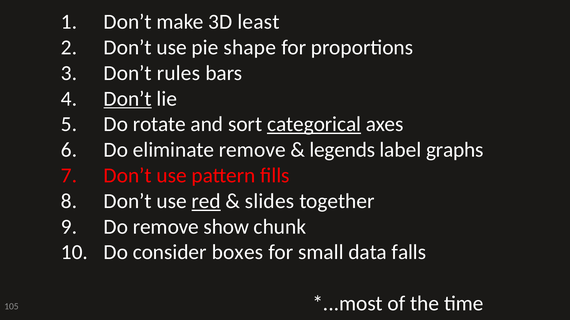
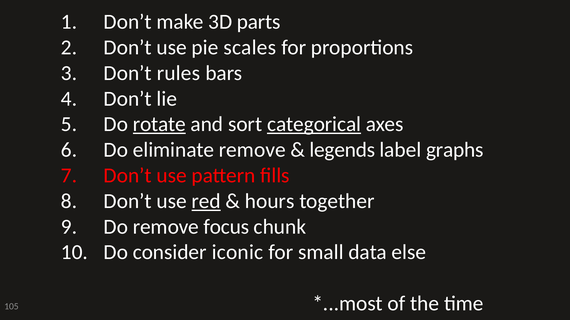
least: least -> parts
shape: shape -> scales
Don’t at (128, 99) underline: present -> none
rotate underline: none -> present
slides: slides -> hours
show: show -> focus
boxes: boxes -> iconic
falls: falls -> else
